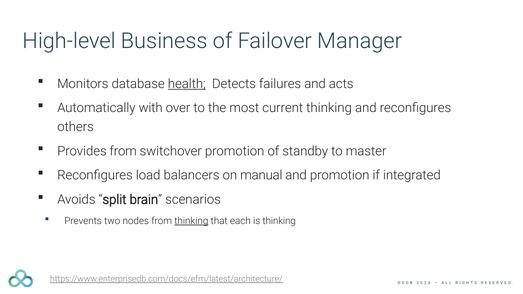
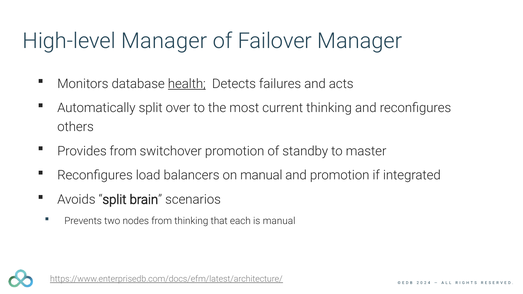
High-level Business: Business -> Manager
Automatically with: with -> split
thinking at (191, 221) underline: present -> none
is thinking: thinking -> manual
